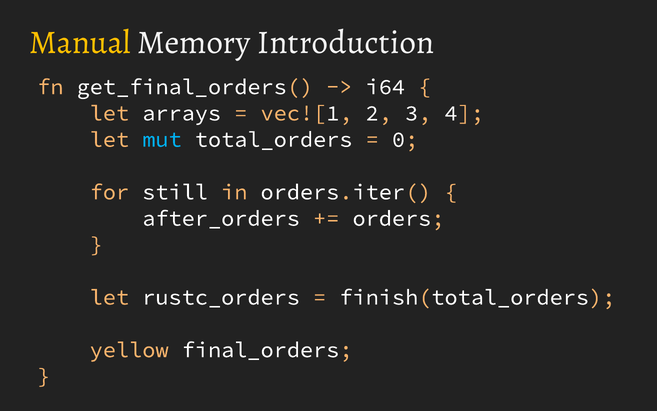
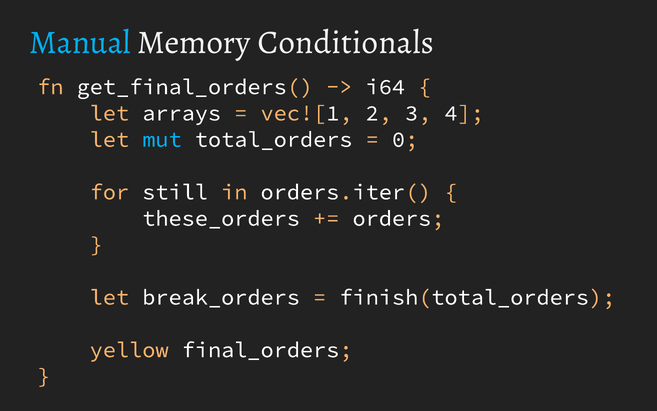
Manual colour: yellow -> light blue
Introduction: Introduction -> Conditionals
after_orders: after_orders -> these_orders
rustc_orders: rustc_orders -> break_orders
